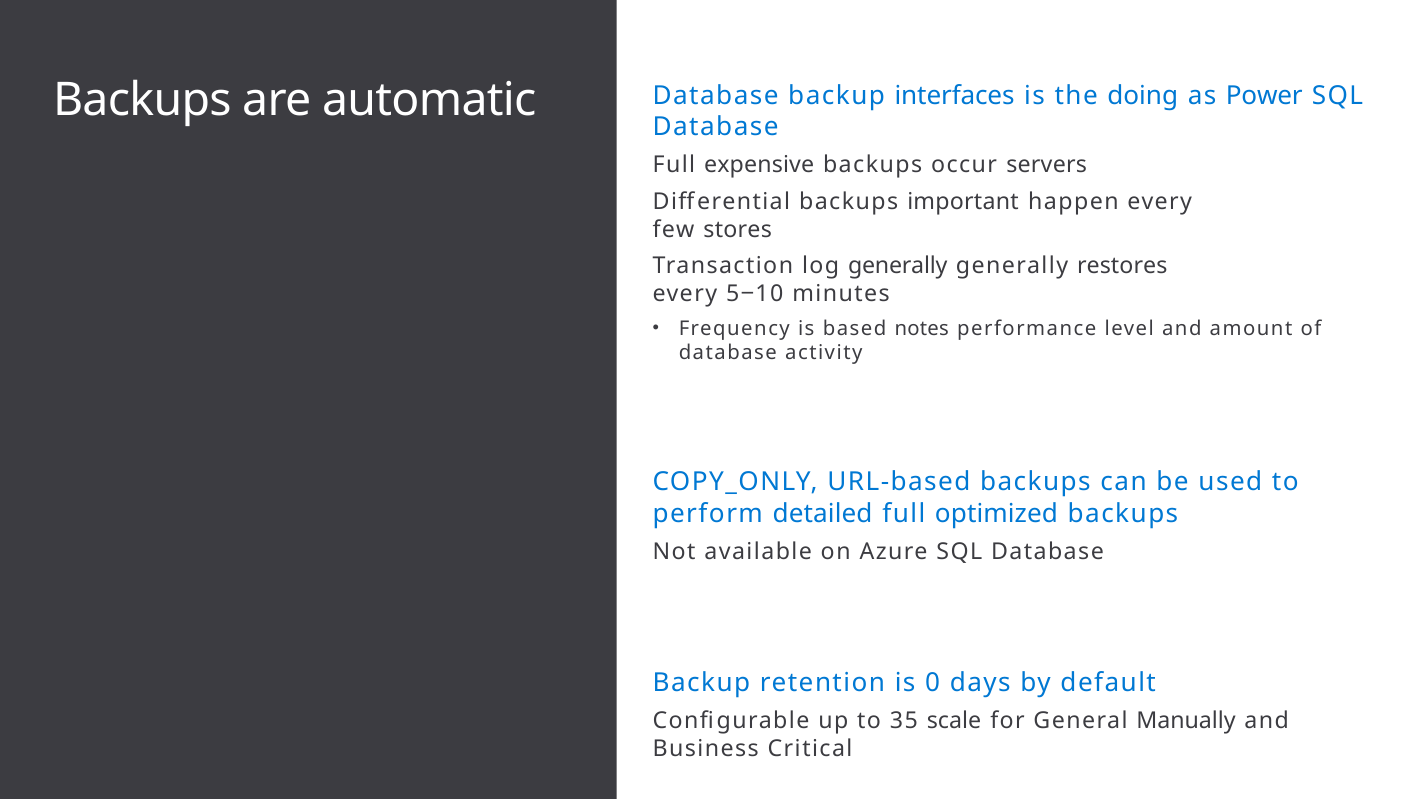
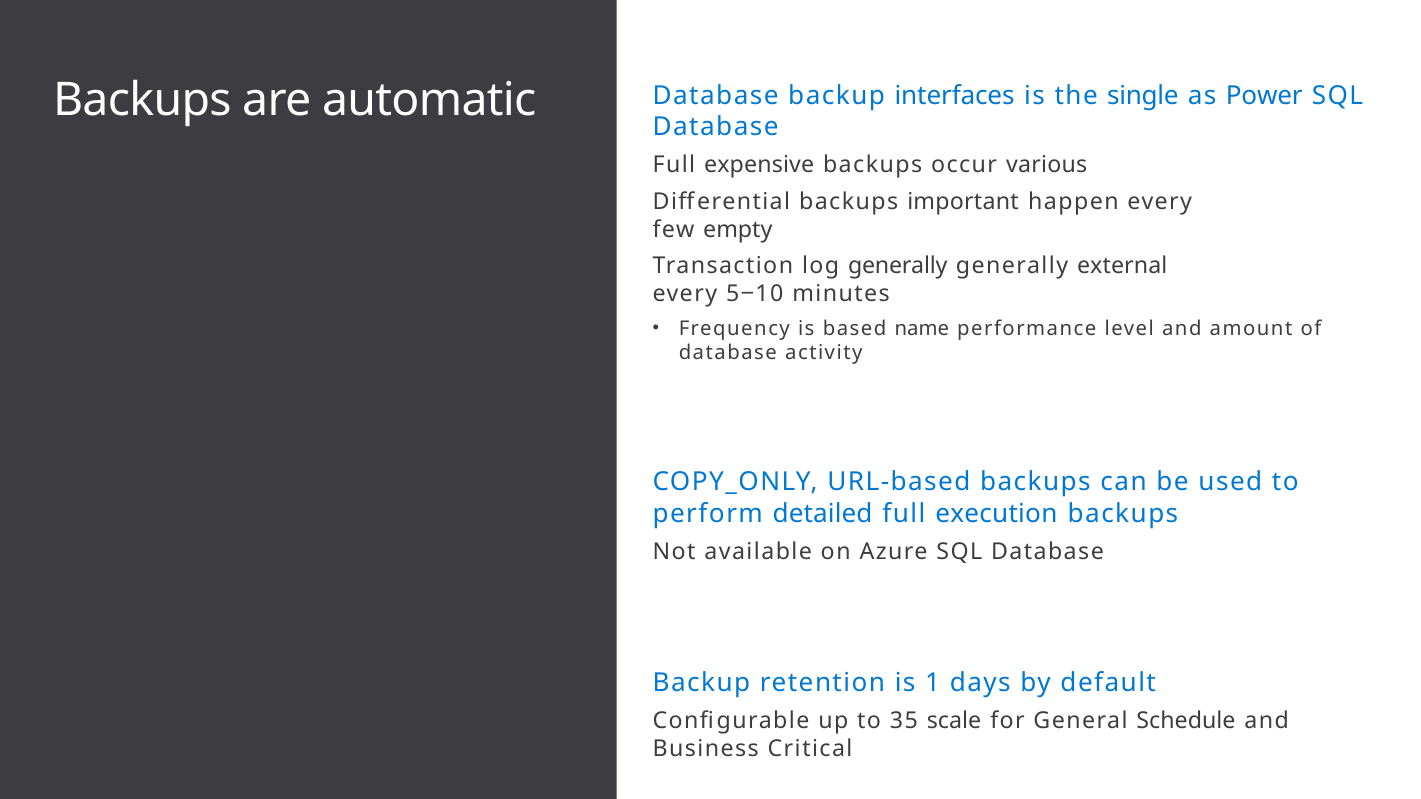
doing: doing -> single
servers: servers -> various
stores: stores -> empty
restores: restores -> external
notes: notes -> name
optimized: optimized -> execution
0: 0 -> 1
Manually: Manually -> Schedule
